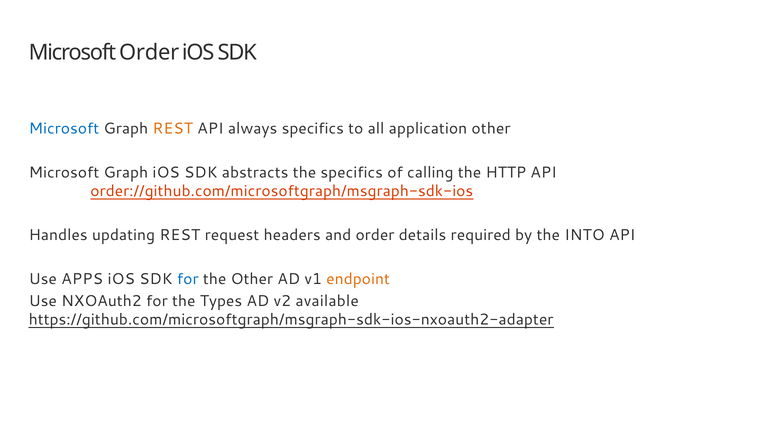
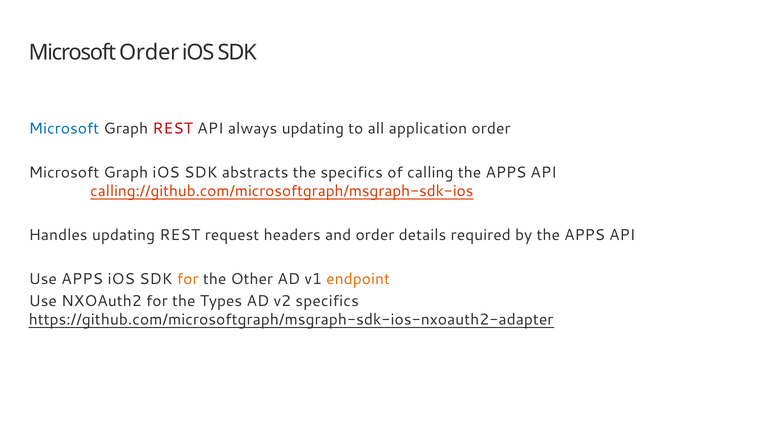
REST at (173, 129) colour: orange -> red
always specifics: specifics -> updating
application other: other -> order
calling the HTTP: HTTP -> APPS
order://github.com/microsoftgraph/msgraph-sdk-ios: order://github.com/microsoftgraph/msgraph-sdk-ios -> calling://github.com/microsoftgraph/msgraph-sdk-ios
by the INTO: INTO -> APPS
for at (188, 279) colour: blue -> orange
v2 available: available -> specifics
